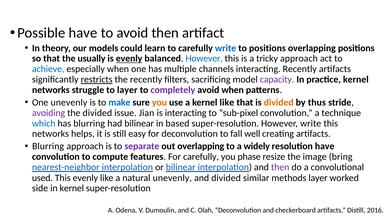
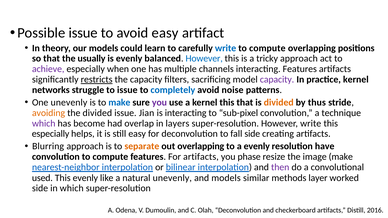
Possible have: have -> issue
avoid then: then -> easy
positions at (267, 48): positions -> compute
evenly at (129, 59) underline: present -> none
achieve colour: blue -> purple
interacting Recently: Recently -> Features
the recently: recently -> capacity
to layer: layer -> issue
completely colour: purple -> blue
avoid when: when -> noise
you at (159, 103) colour: orange -> purple
kernel like: like -> this
avoiding colour: purple -> orange
which at (44, 123) colour: blue -> purple
has blurring: blurring -> become
had bilinear: bilinear -> overlap
based: based -> layers
networks at (50, 134): networks -> especially
fall well: well -> side
separate colour: purple -> orange
a widely: widely -> evenly
For carefully: carefully -> artifacts
image bring: bring -> make
and divided: divided -> models
in kernel: kernel -> which
